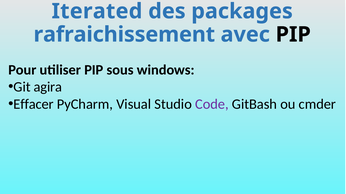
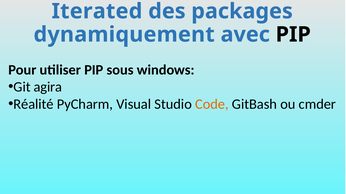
rafraichissement: rafraichissement -> dynamiquement
Effacer: Effacer -> Réalité
Code colour: purple -> orange
